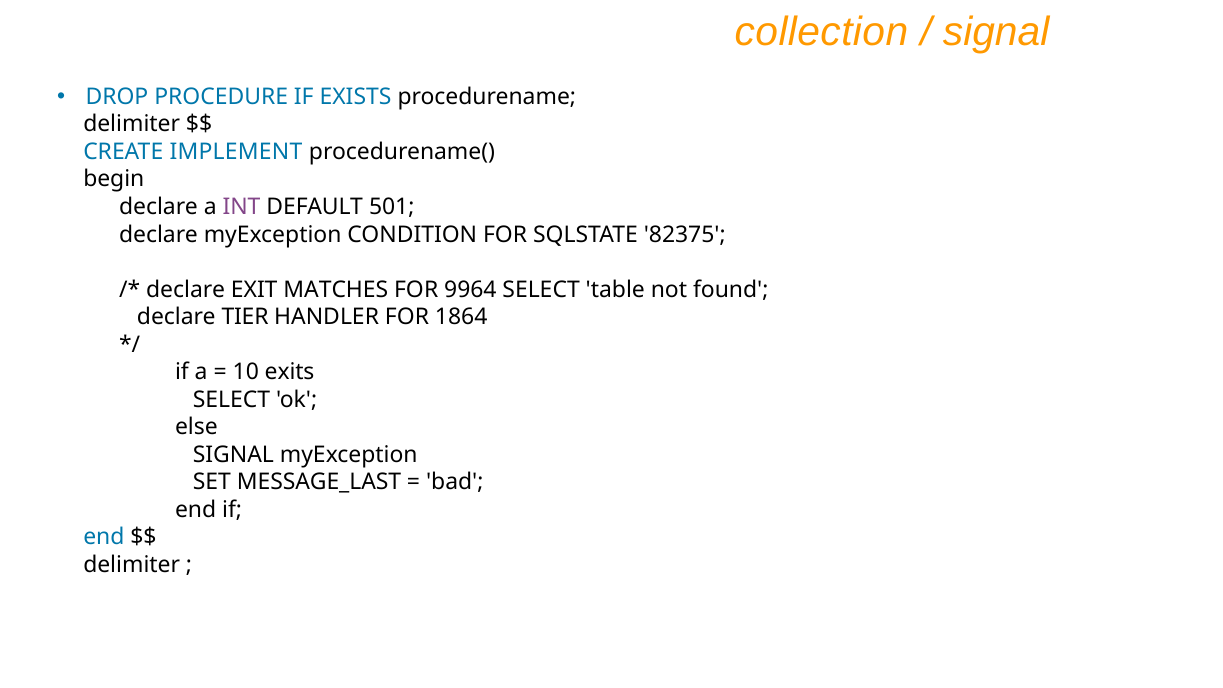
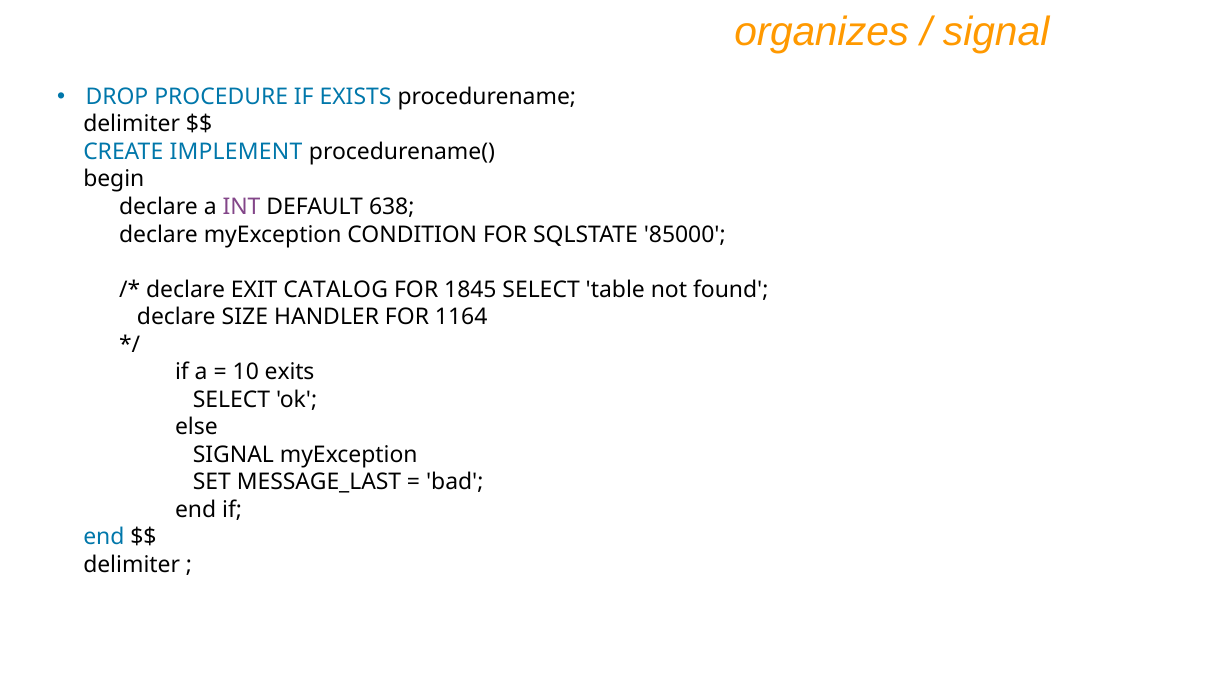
collection: collection -> organizes
501: 501 -> 638
82375: 82375 -> 85000
MATCHES: MATCHES -> CATALOG
9964: 9964 -> 1845
TIER: TIER -> SIZE
1864: 1864 -> 1164
